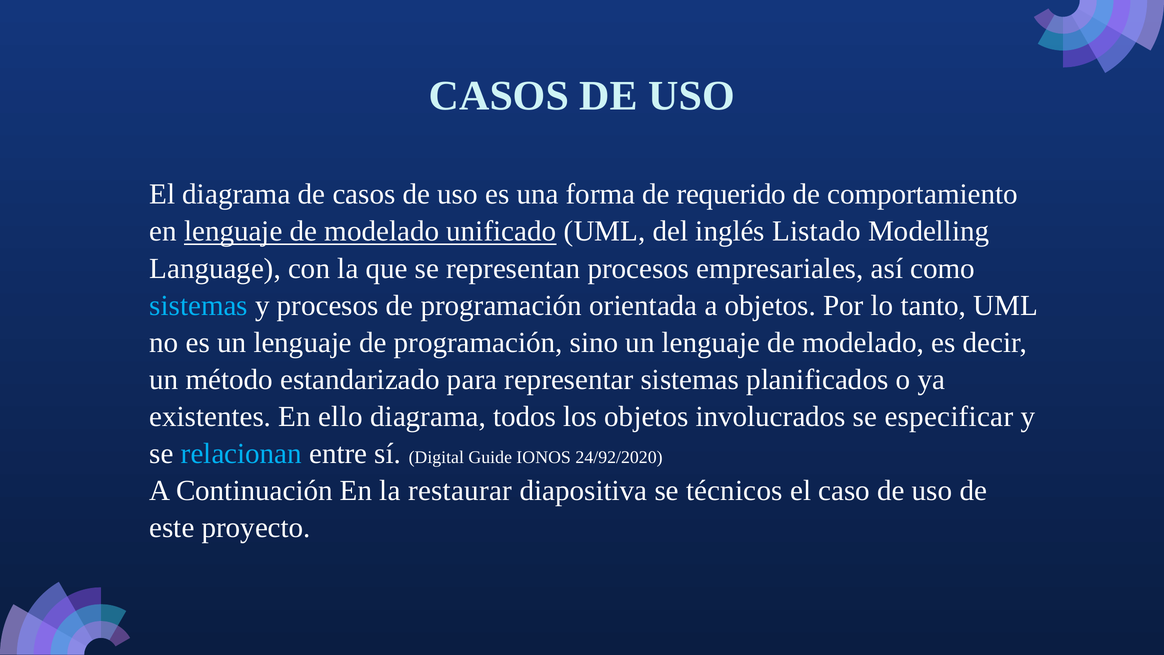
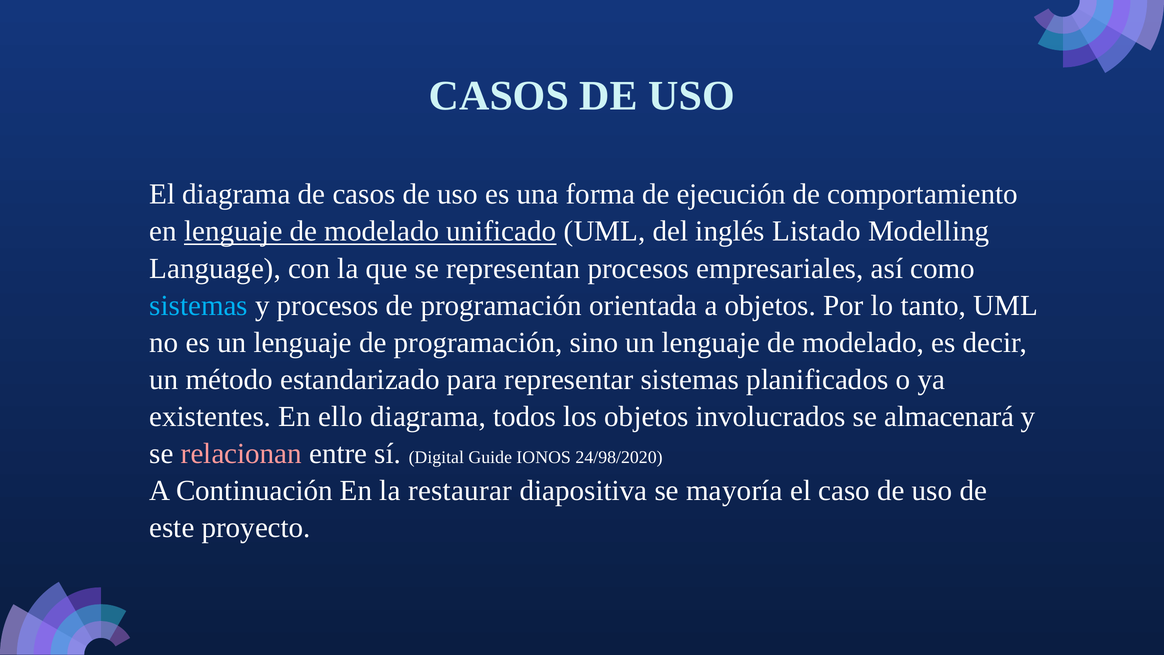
requerido: requerido -> ejecución
especificar: especificar -> almacenará
relacionan colour: light blue -> pink
24/92/2020: 24/92/2020 -> 24/98/2020
técnicos: técnicos -> mayoría
